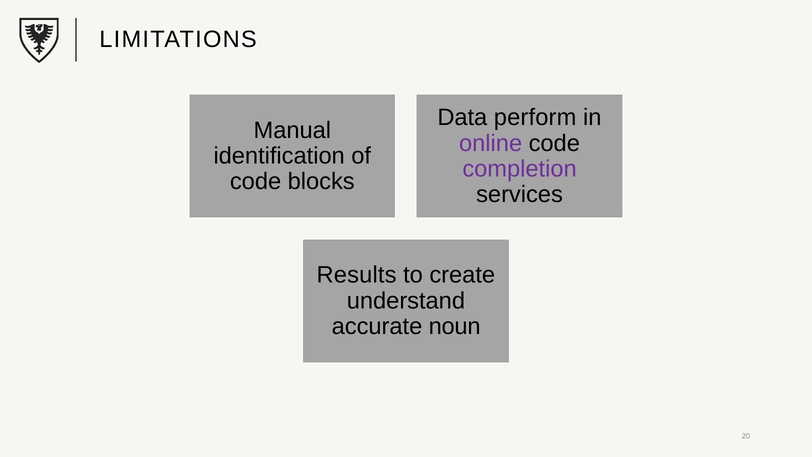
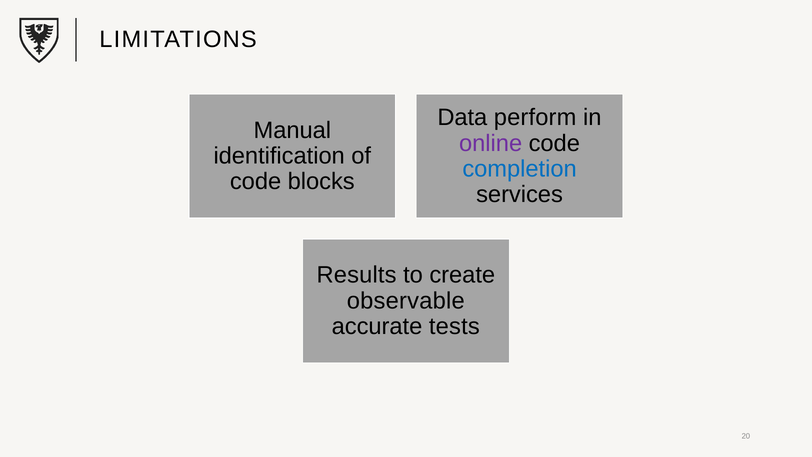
completion colour: purple -> blue
understand: understand -> observable
noun: noun -> tests
